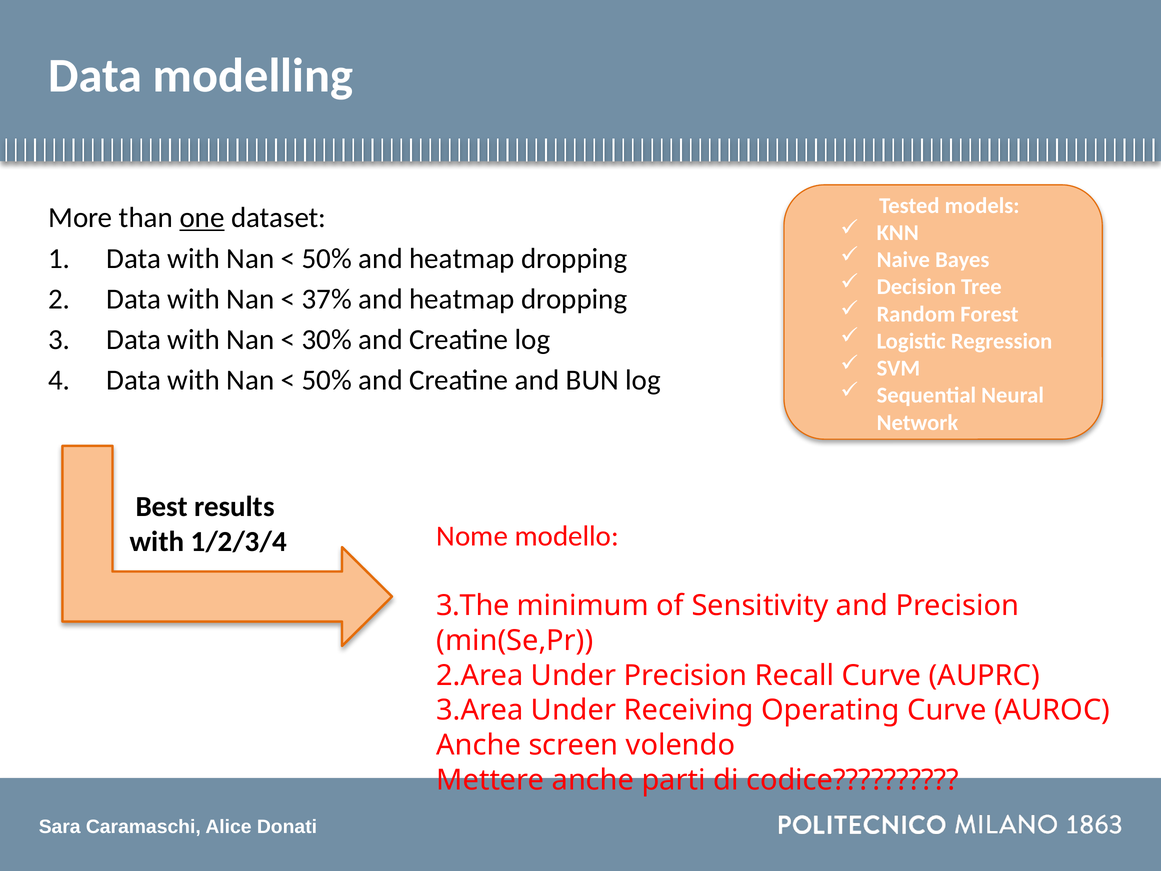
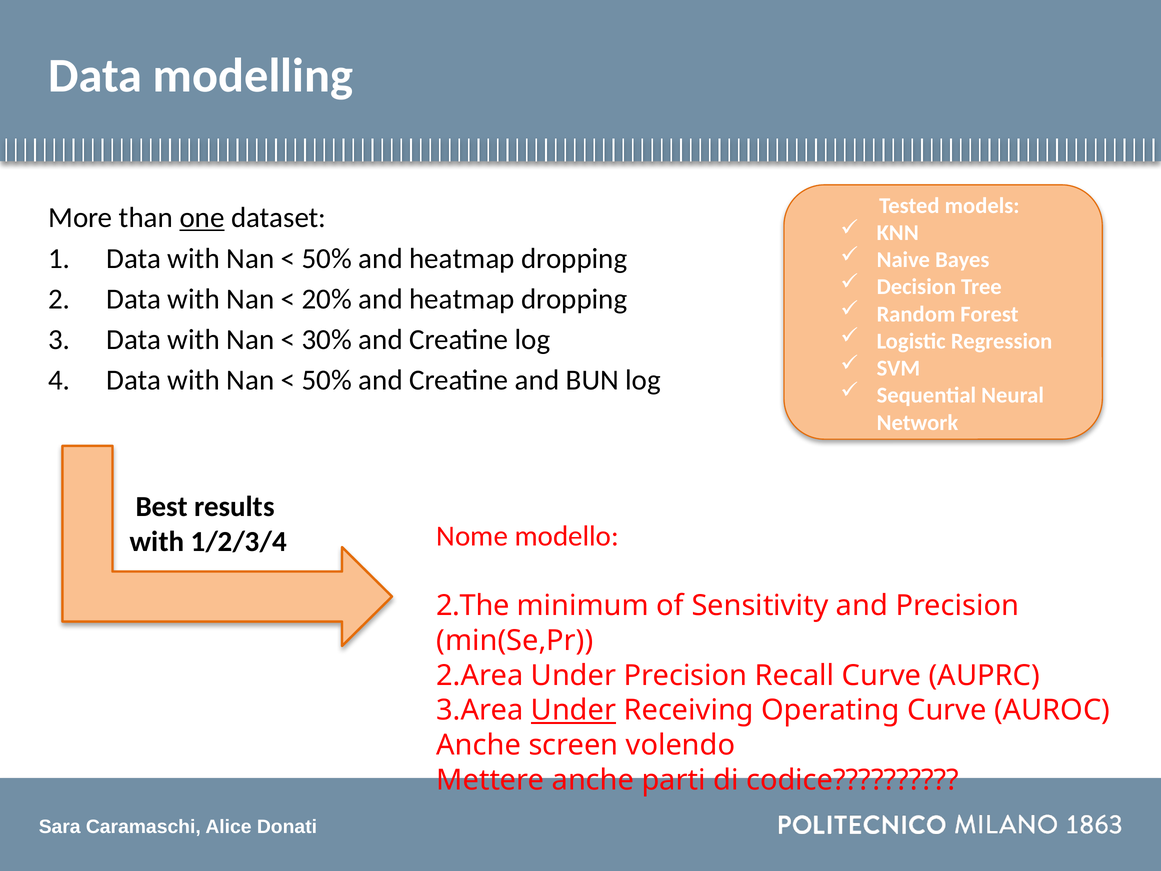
37%: 37% -> 20%
3.The: 3.The -> 2.The
Under at (573, 710) underline: none -> present
